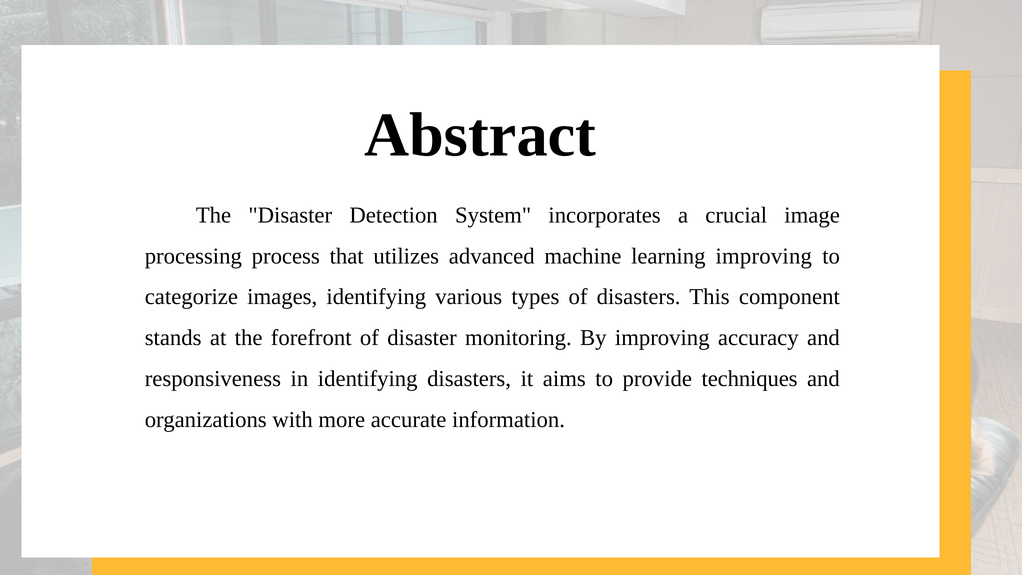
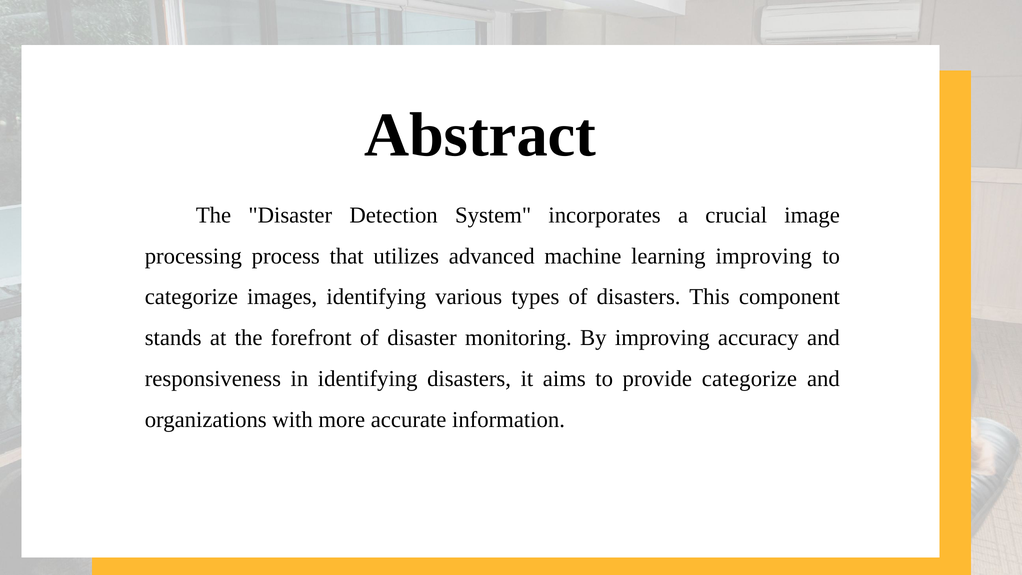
provide techniques: techniques -> categorize
